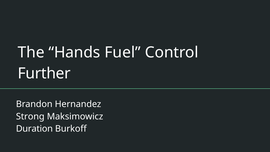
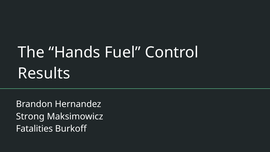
Further: Further -> Results
Duration: Duration -> Fatalities
